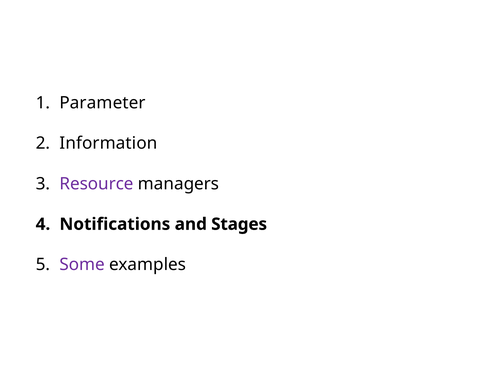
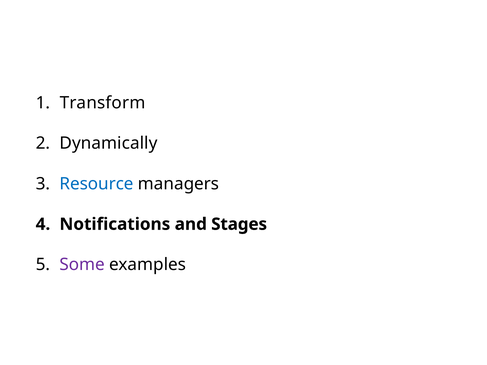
Parameter: Parameter -> Transform
Information: Information -> Dynamically
Resource colour: purple -> blue
